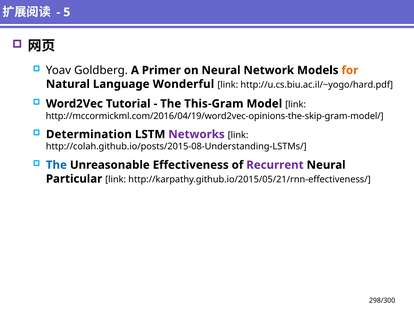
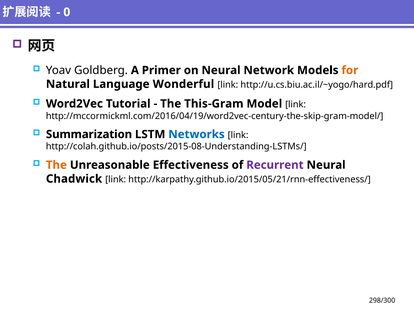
5: 5 -> 0
http://mccormickml.com/2016/04/19/word2vec-opinions-the-skip-gram-model/: http://mccormickml.com/2016/04/19/word2vec-opinions-the-skip-gram-model/ -> http://mccormickml.com/2016/04/19/word2vec-century-the-skip-gram-model/
Determination: Determination -> Summarization
Networks colour: purple -> blue
The at (56, 165) colour: blue -> orange
Particular: Particular -> Chadwick
